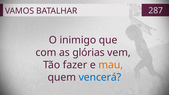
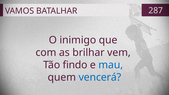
glórias: glórias -> brilhar
fazer: fazer -> findo
mau colour: orange -> blue
